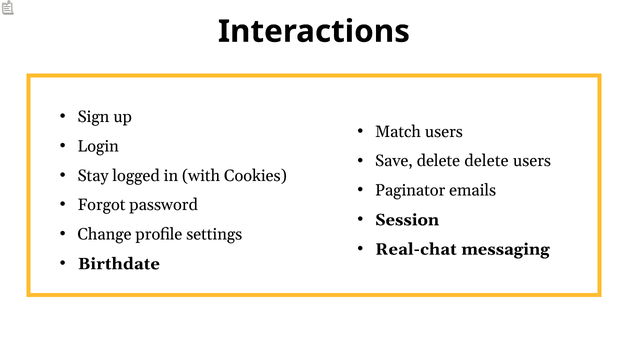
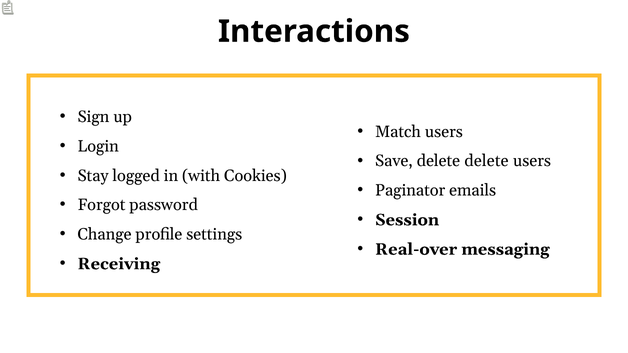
Real-chat: Real-chat -> Real-over
Birthdate: Birthdate -> Receiving
